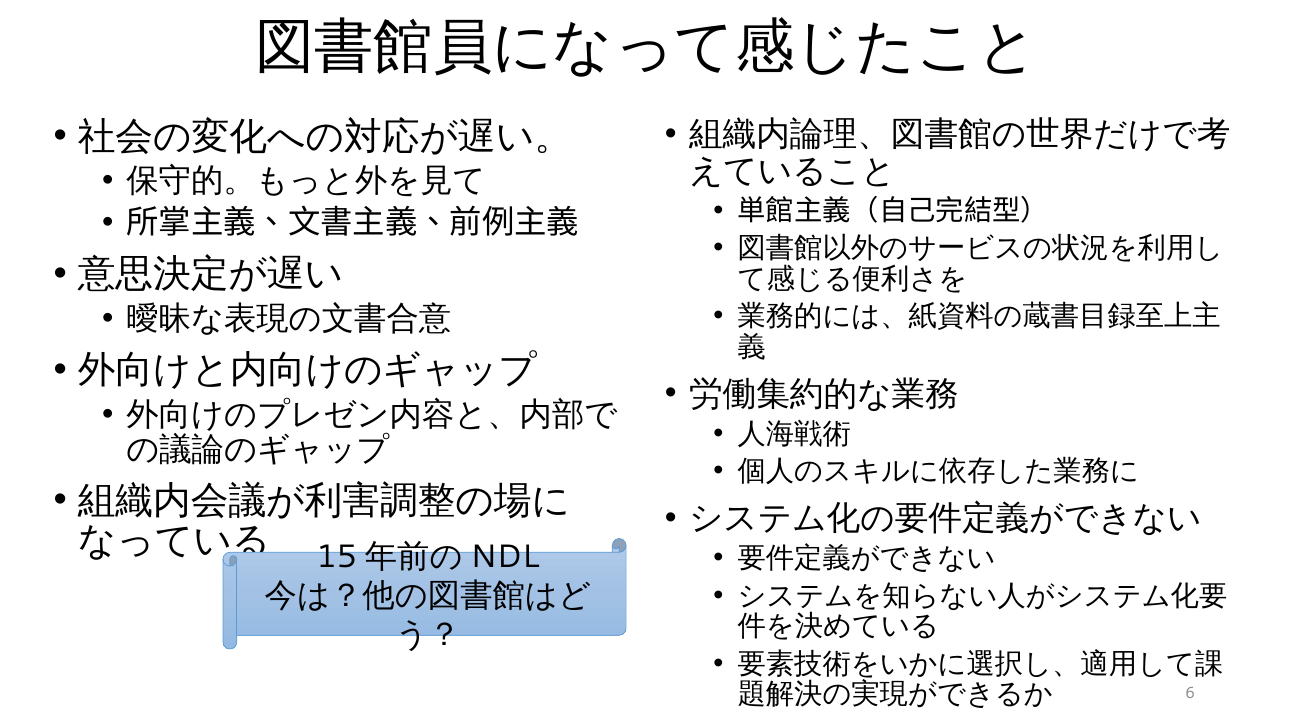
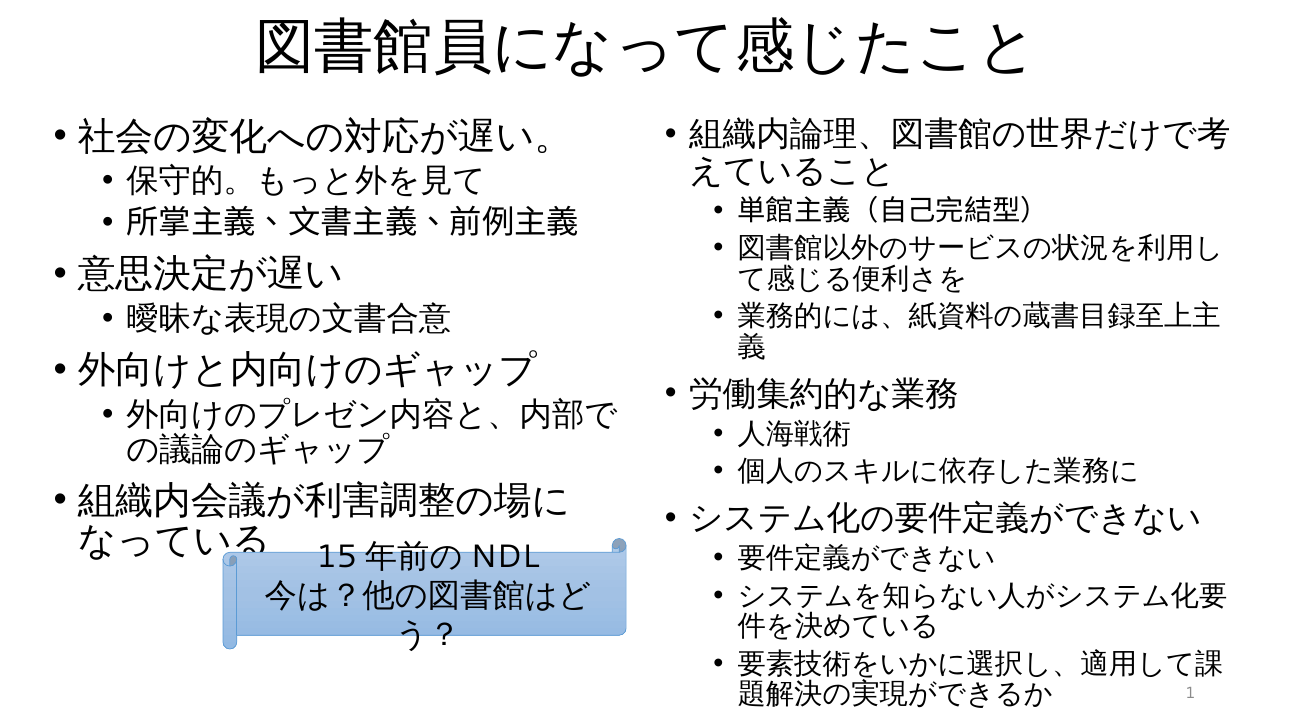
6: 6 -> 1
